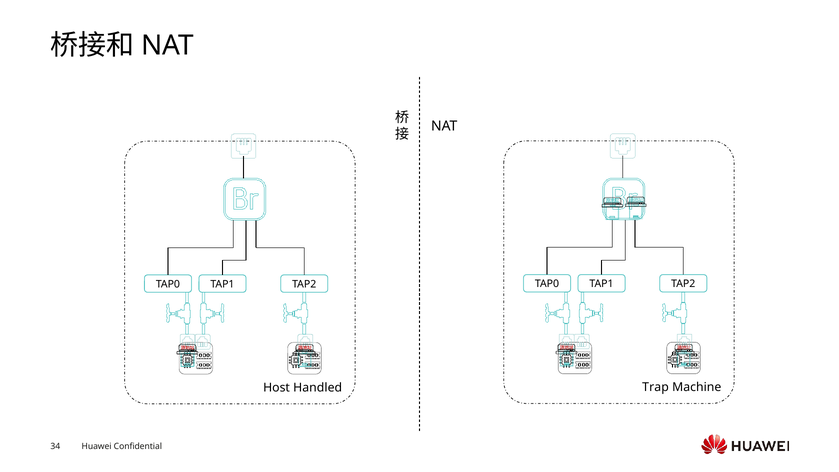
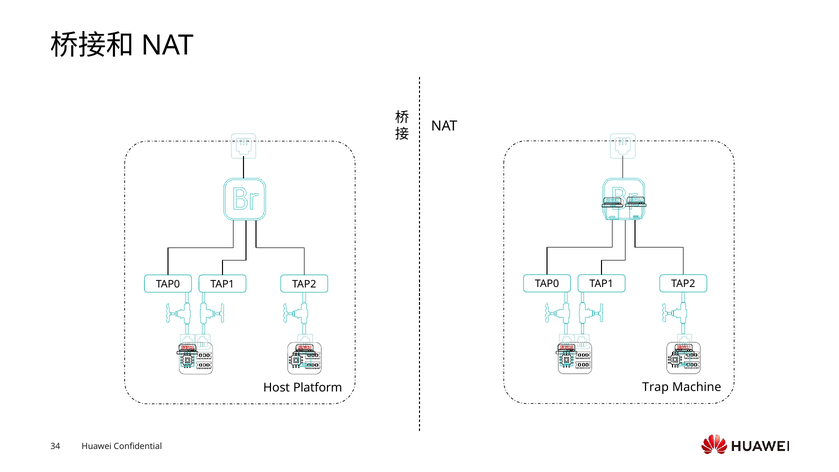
Handled: Handled -> Platform
